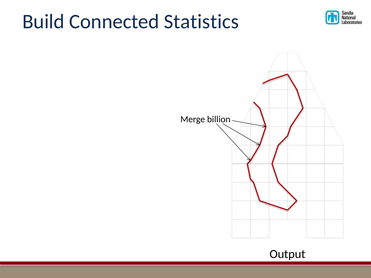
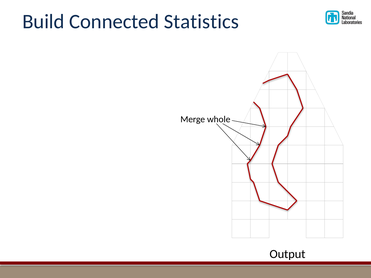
billion: billion -> whole
